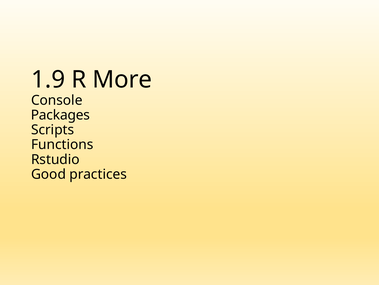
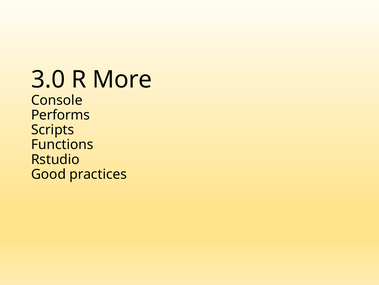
1.9: 1.9 -> 3.0
Packages: Packages -> Performs
